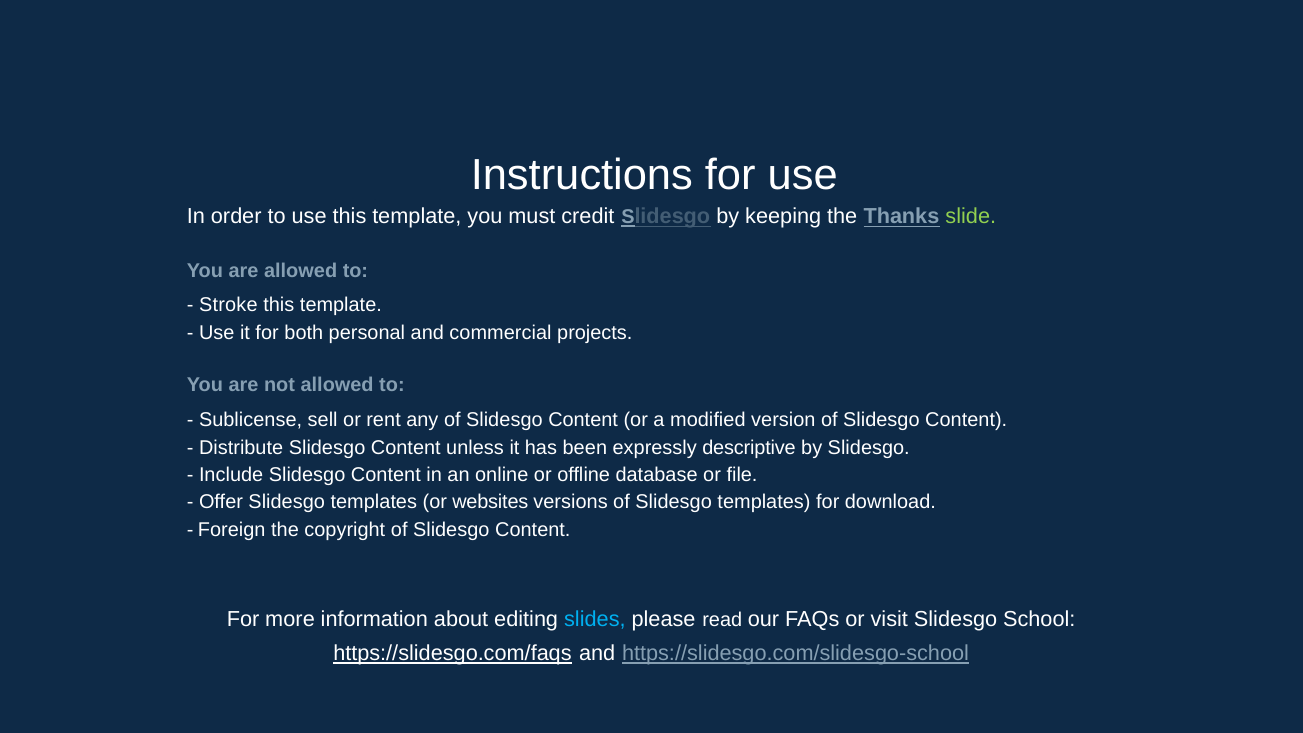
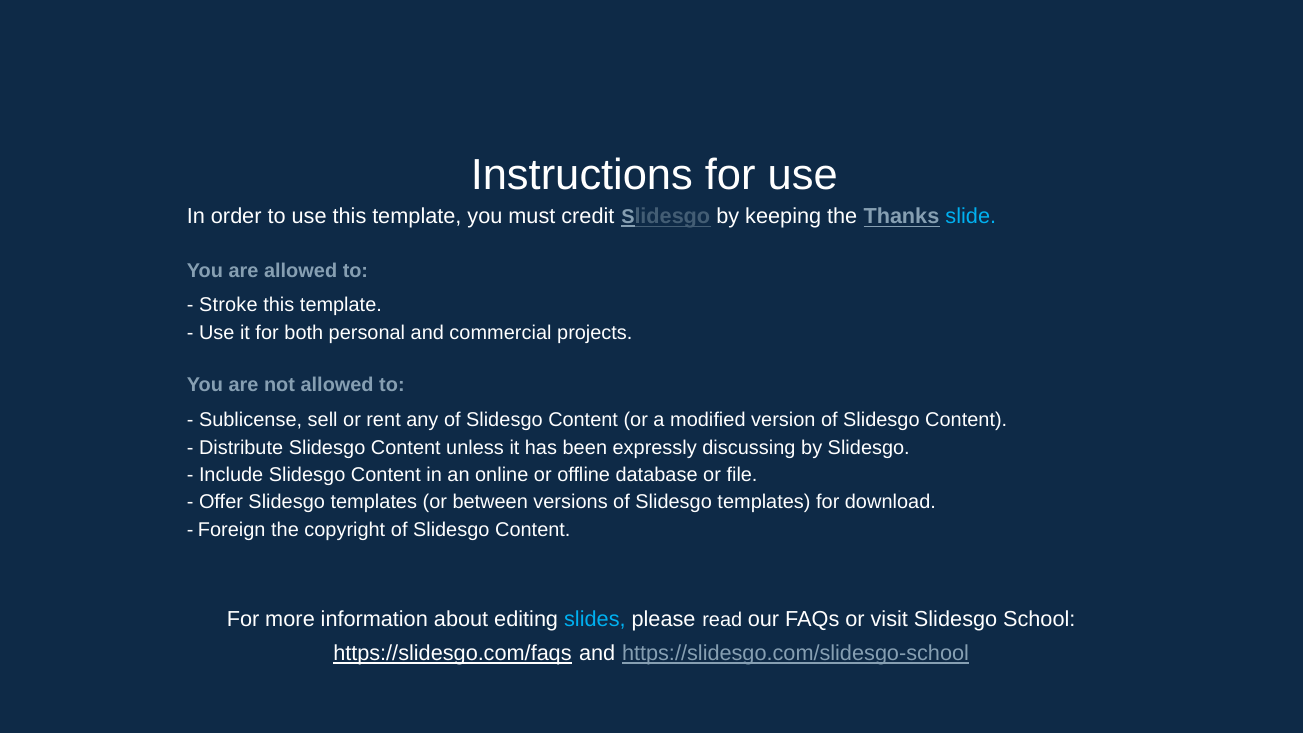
slide colour: light green -> light blue
descriptive: descriptive -> discussing
websites: websites -> between
